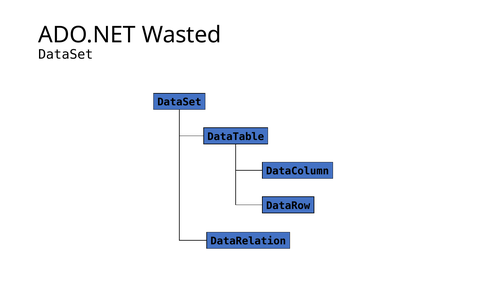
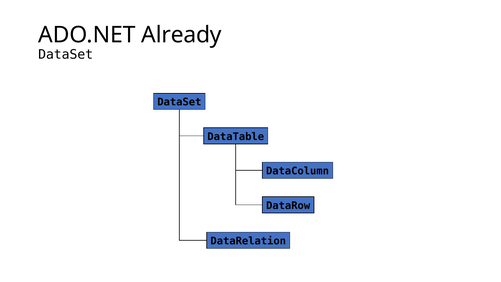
Wasted: Wasted -> Already
